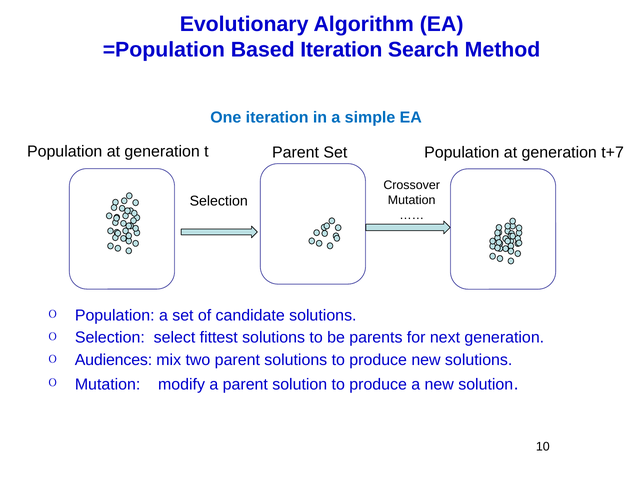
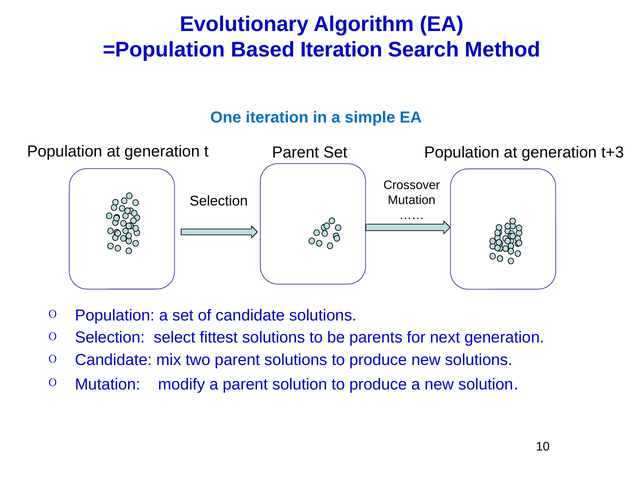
t+7: t+7 -> t+3
Audiences at (113, 360): Audiences -> Candidate
